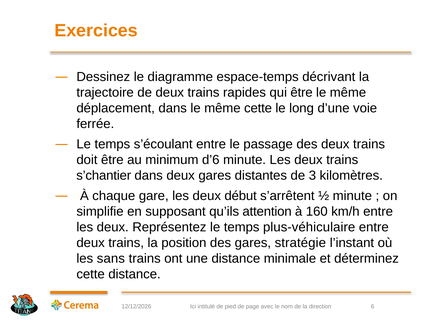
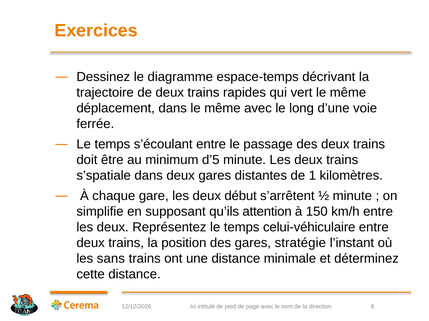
qui être: être -> vert
même cette: cette -> avec
d’6: d’6 -> d’5
s’chantier: s’chantier -> s’spatiale
3: 3 -> 1
160: 160 -> 150
plus-véhiculaire: plus-véhiculaire -> celui-véhiculaire
